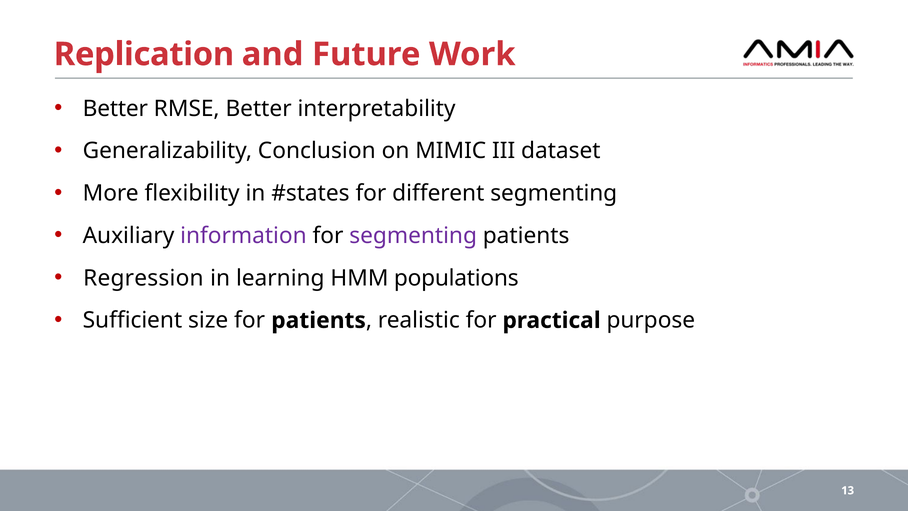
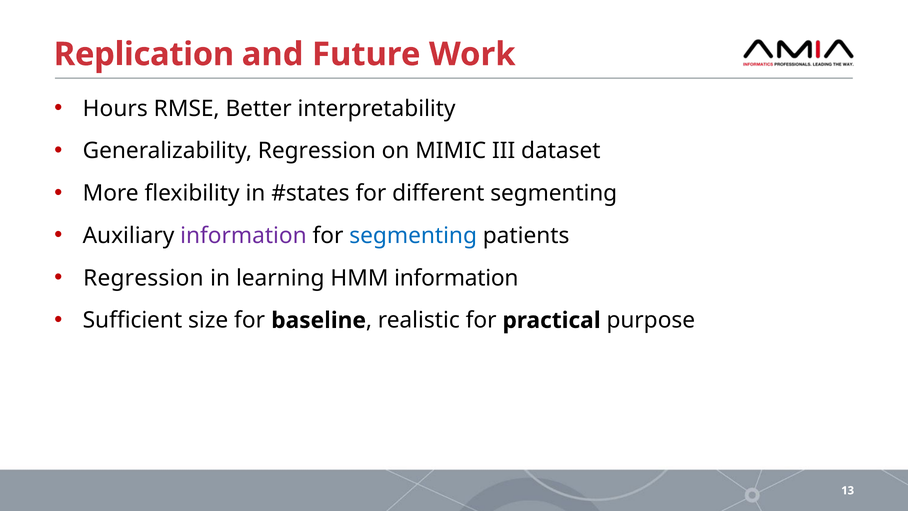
Better at (115, 108): Better -> Hours
Generalizability Conclusion: Conclusion -> Regression
segmenting at (413, 236) colour: purple -> blue
HMM populations: populations -> information
for patients: patients -> baseline
